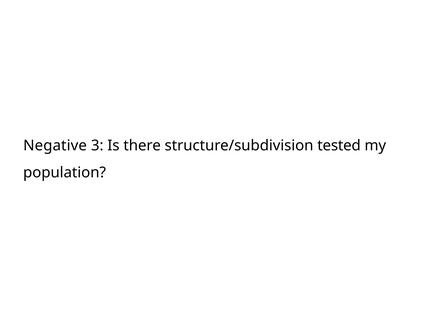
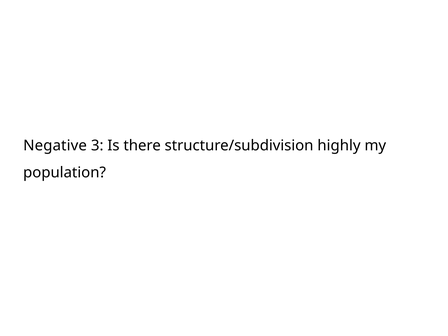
tested: tested -> highly
